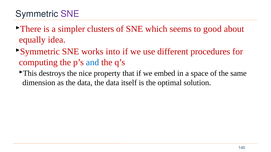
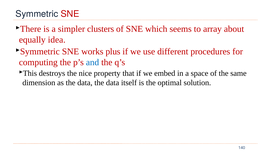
SNE at (70, 14) colour: purple -> red
good: good -> array
into: into -> plus
